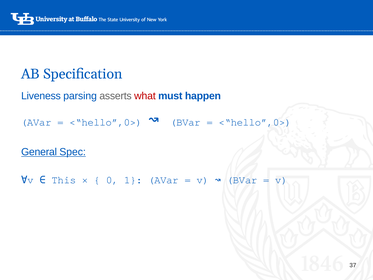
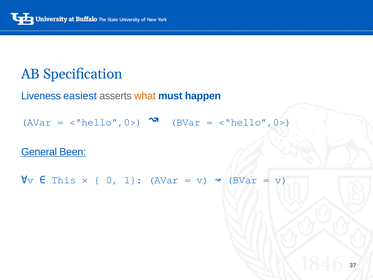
parsing: parsing -> easiest
what colour: red -> orange
Spec: Spec -> Been
